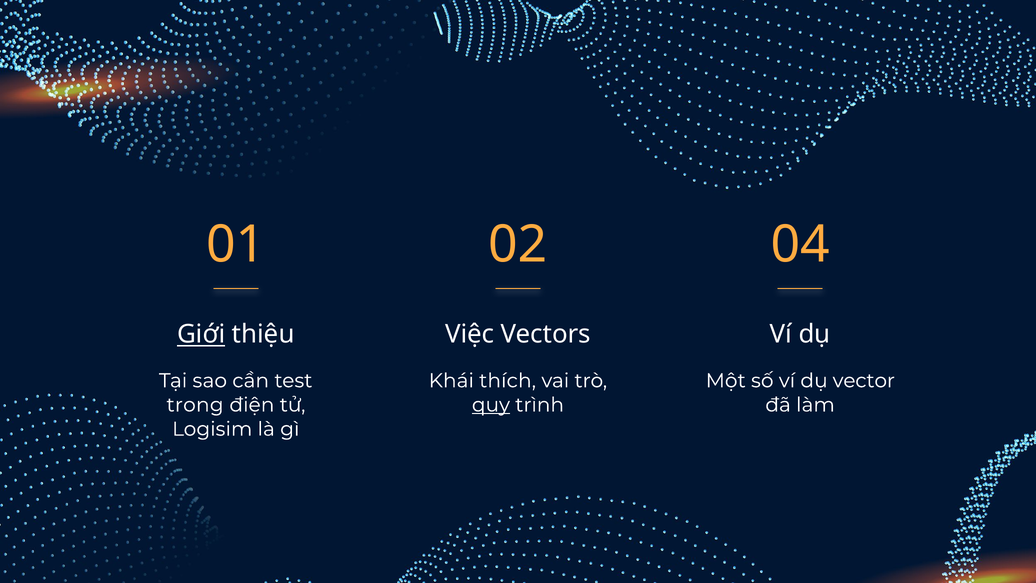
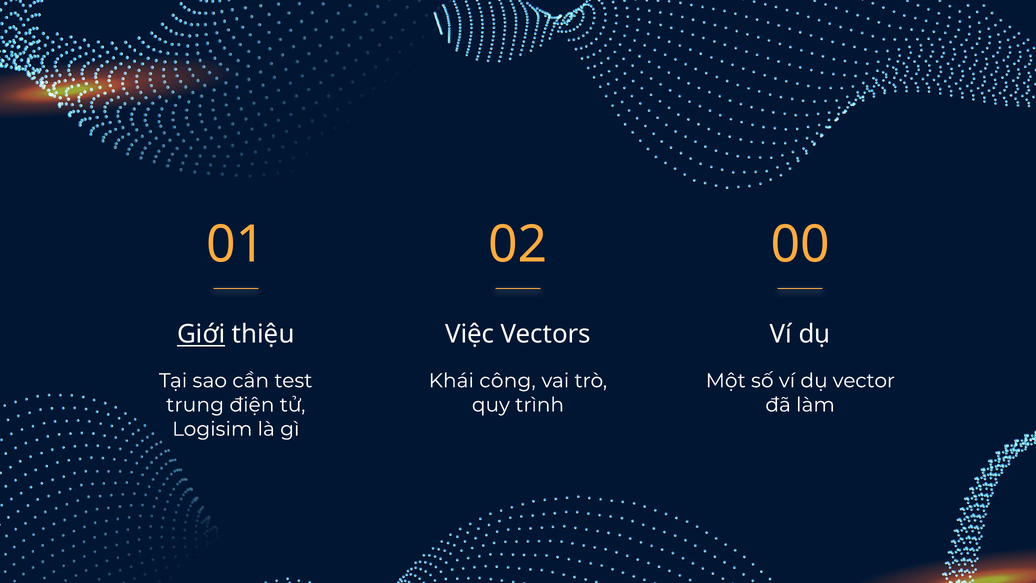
04: 04 -> 00
thích: thích -> công
trong: trong -> trung
quy underline: present -> none
